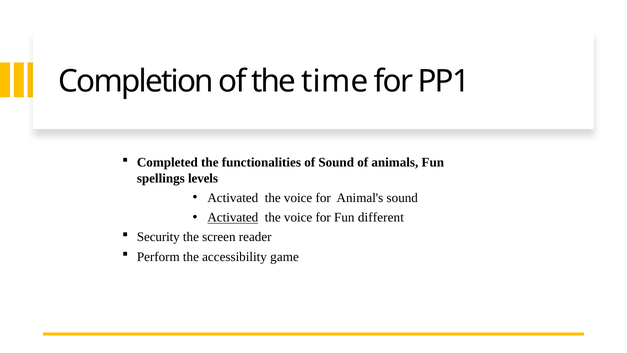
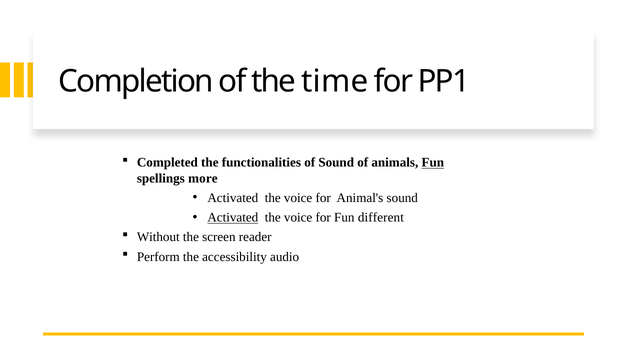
Fun at (433, 162) underline: none -> present
levels: levels -> more
Security: Security -> Without
game: game -> audio
